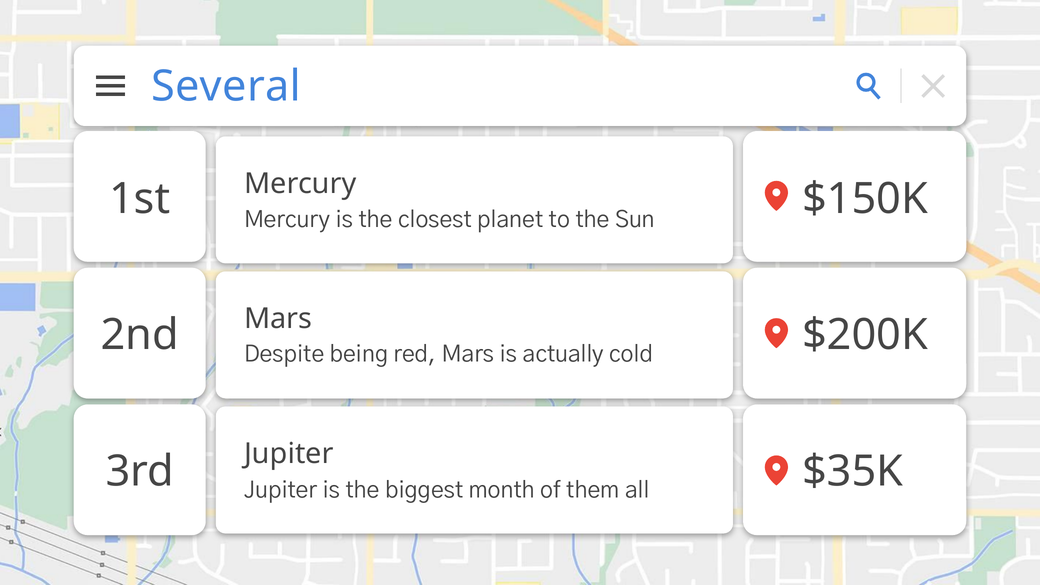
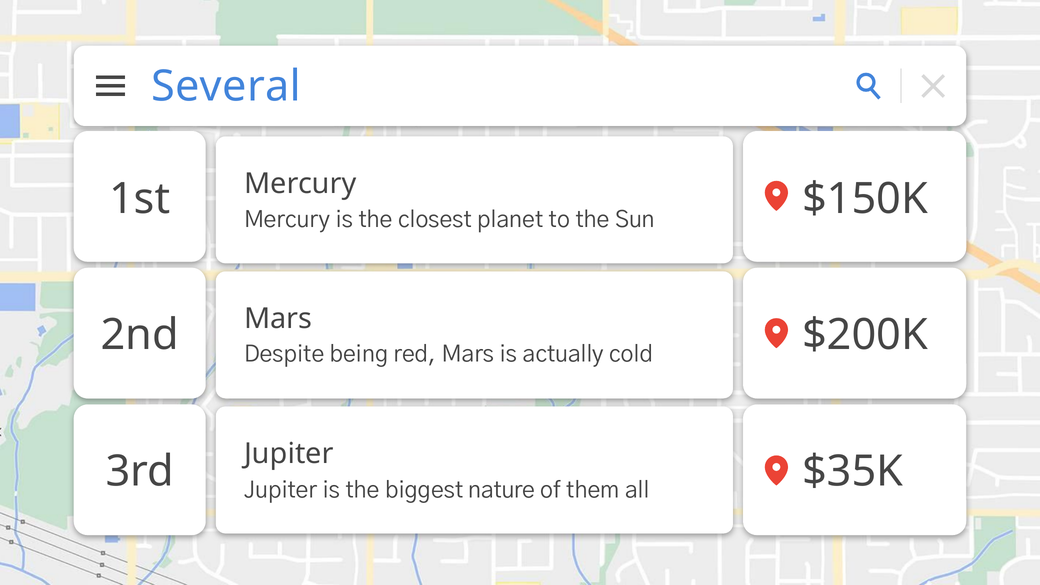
month: month -> nature
